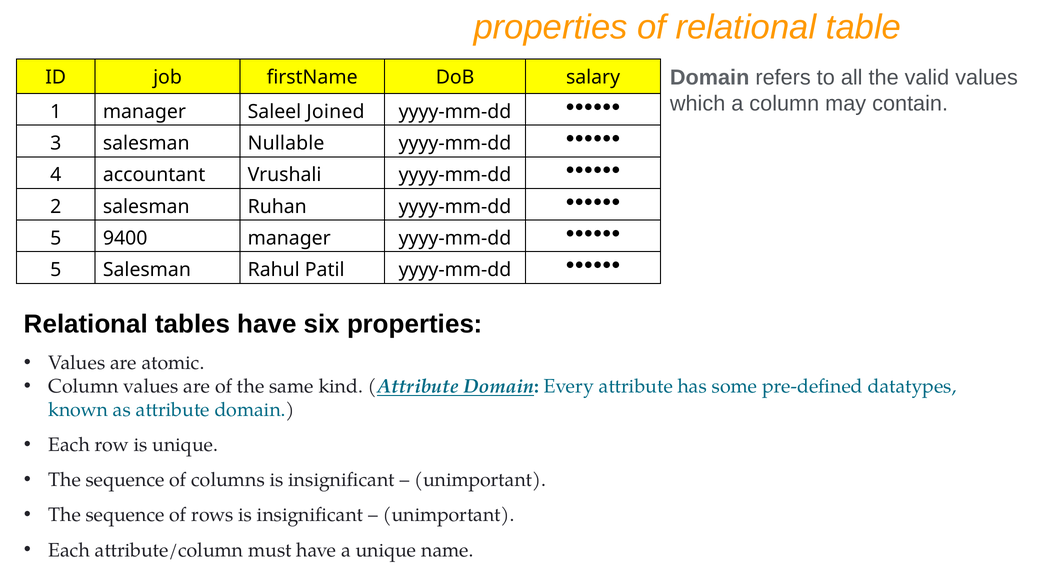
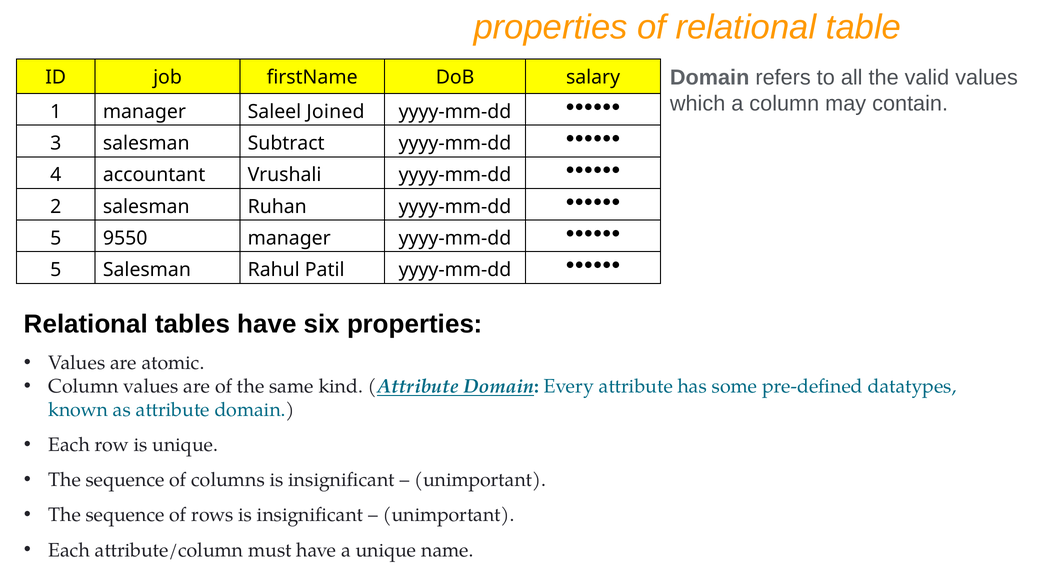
Nullable: Nullable -> Subtract
9400: 9400 -> 9550
